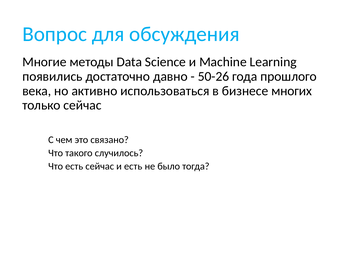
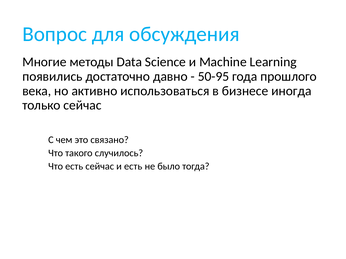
50-26: 50-26 -> 50-95
многих: многих -> иногда
